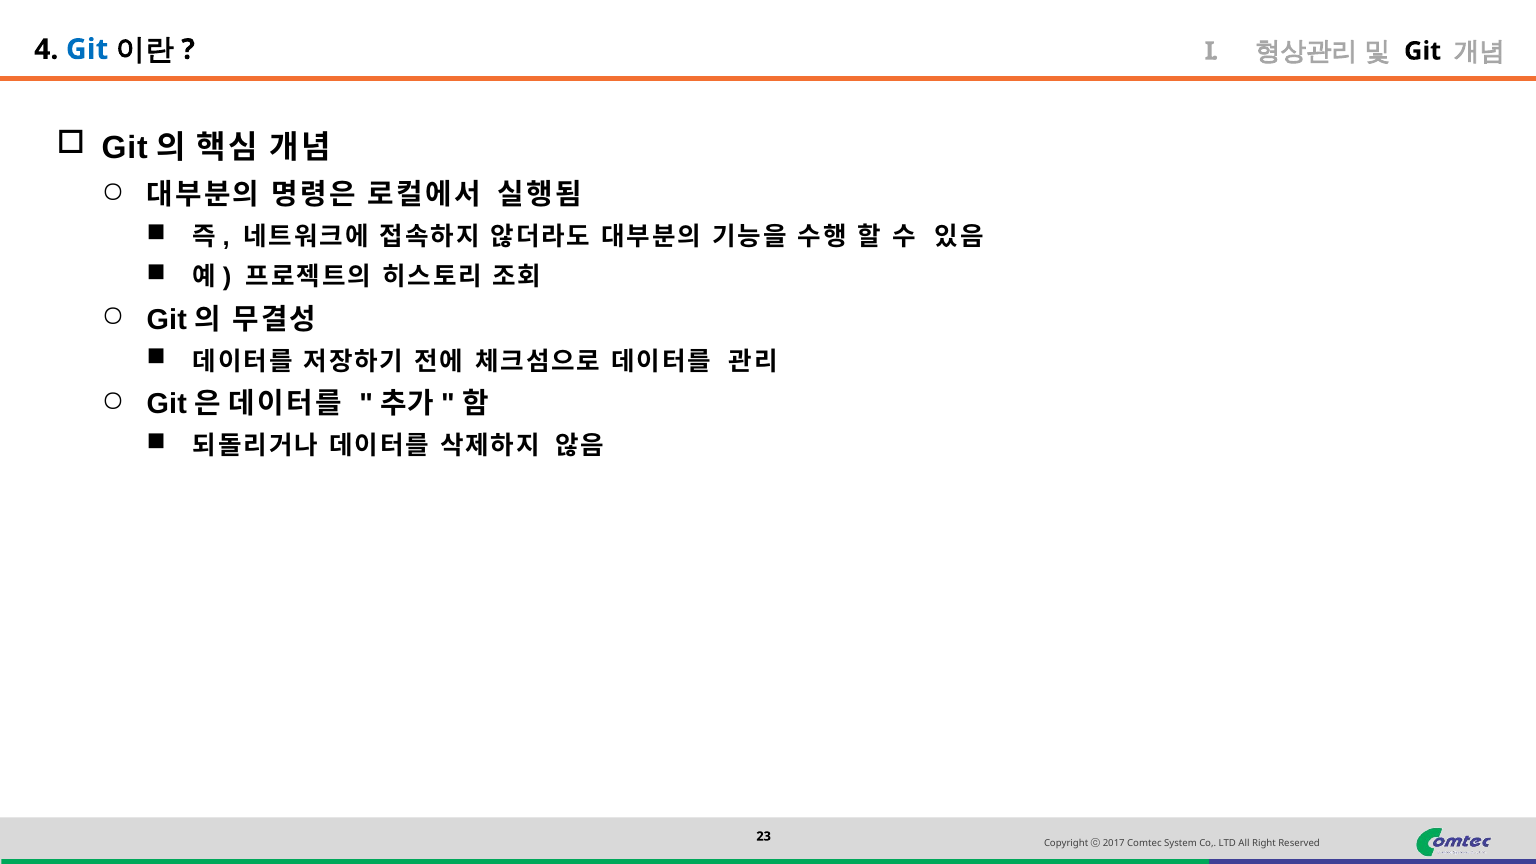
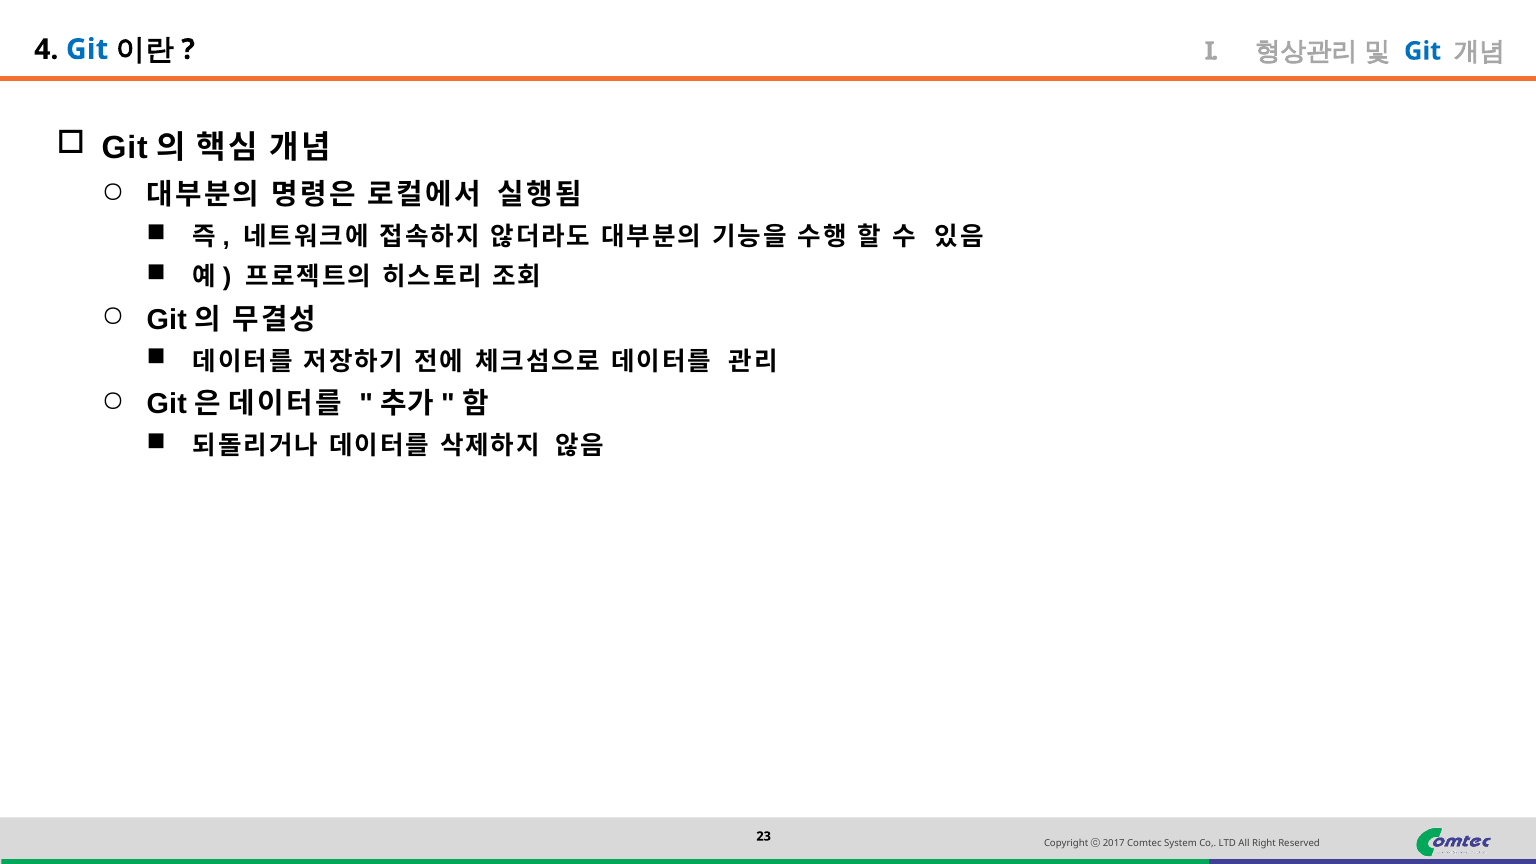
Git at (1423, 51) colour: black -> blue
